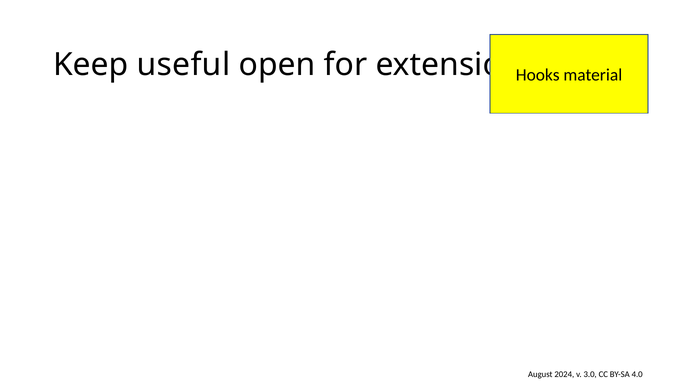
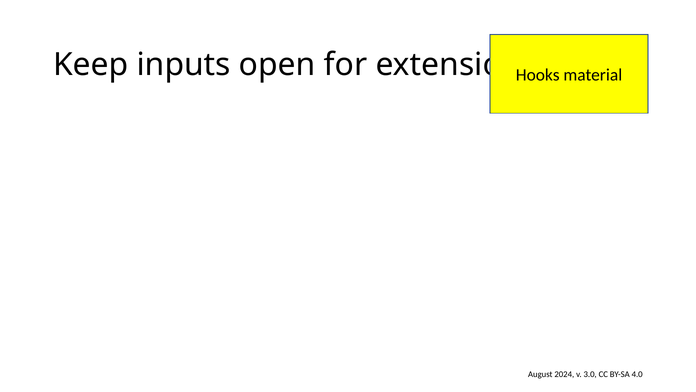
useful: useful -> inputs
